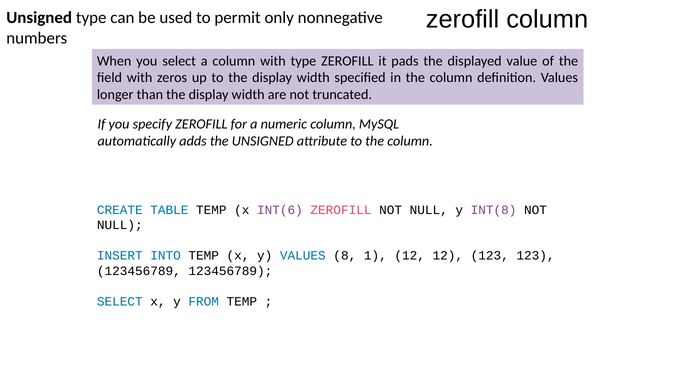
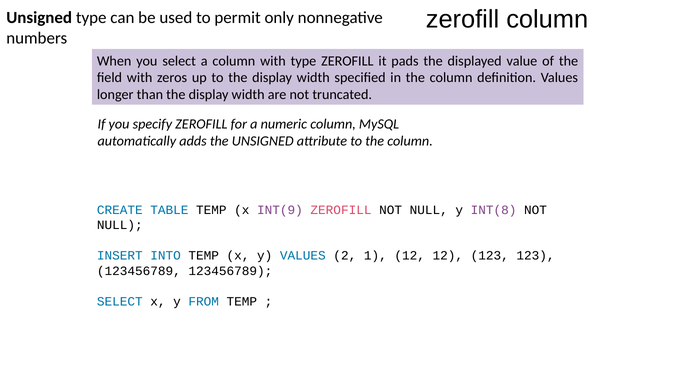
INT(6: INT(6 -> INT(9
8: 8 -> 2
